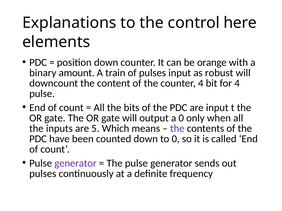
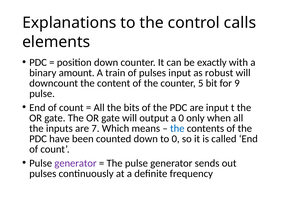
here: here -> calls
orange: orange -> exactly
counter 4: 4 -> 5
for 4: 4 -> 9
5: 5 -> 7
the at (177, 129) colour: purple -> blue
